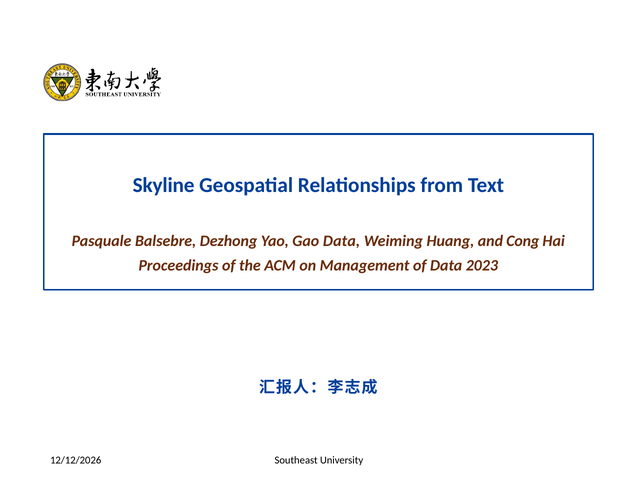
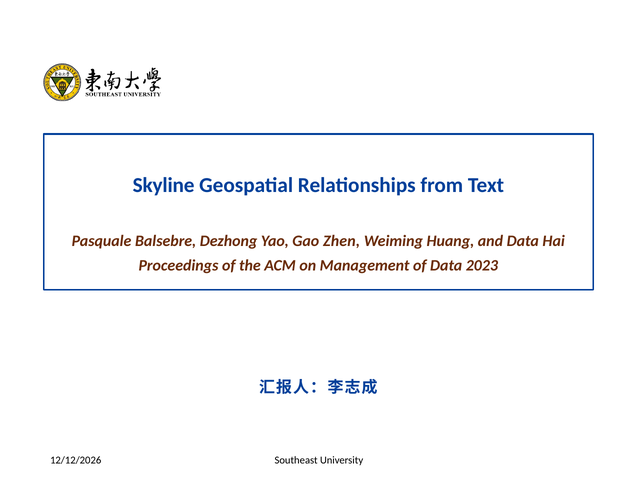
Gao Data: Data -> Zhen
and Cong: Cong -> Data
